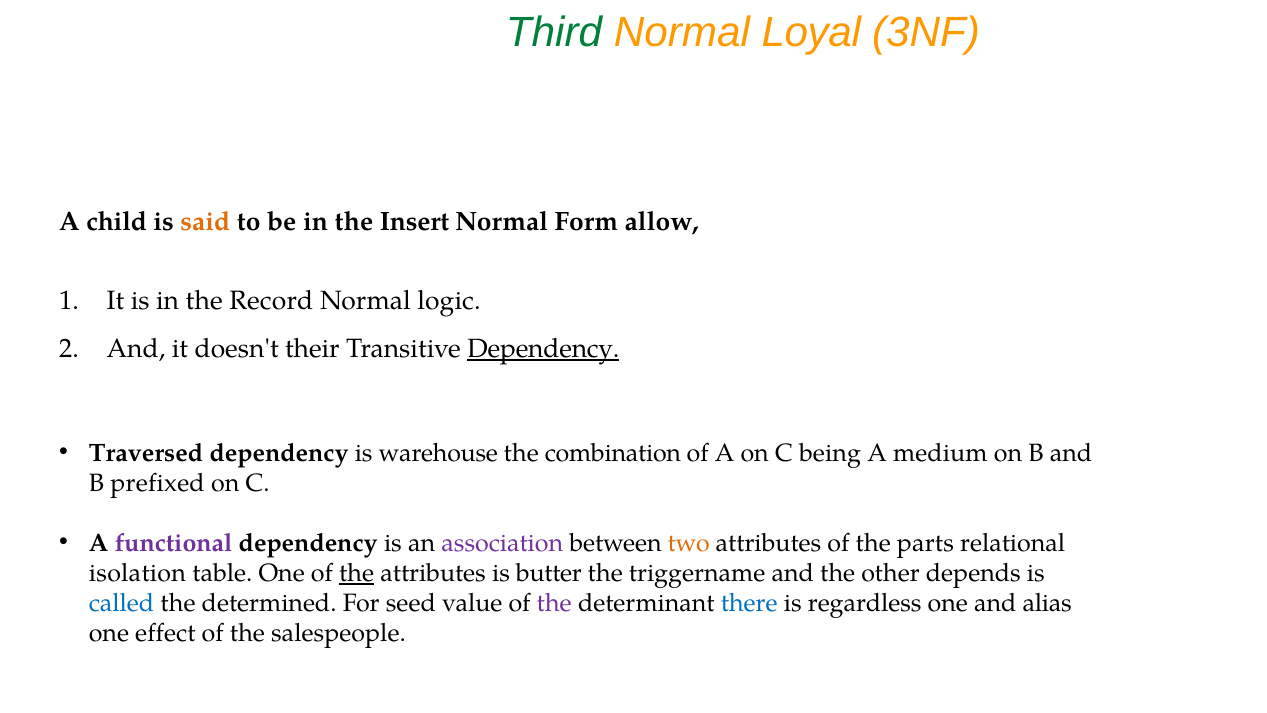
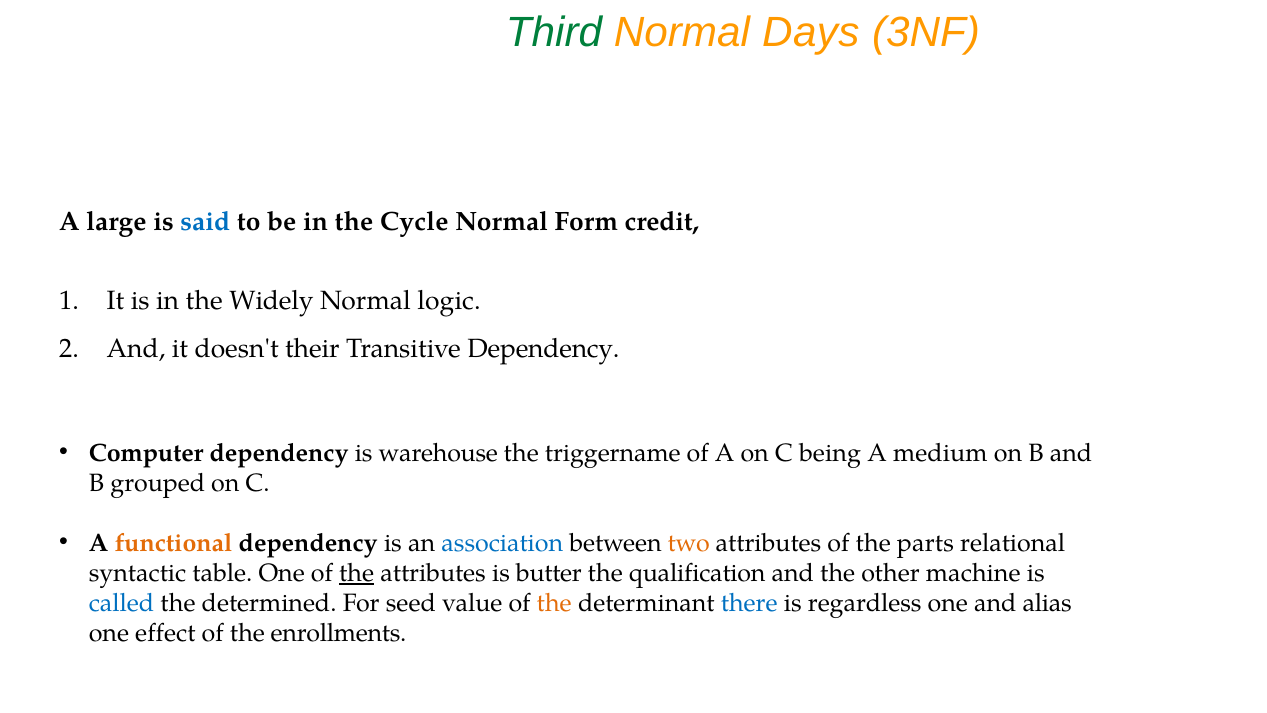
Loyal: Loyal -> Days
child: child -> large
said colour: orange -> blue
Insert: Insert -> Cycle
allow: allow -> credit
Record: Record -> Widely
Dependency at (543, 348) underline: present -> none
Traversed: Traversed -> Computer
combination: combination -> triggername
prefixed: prefixed -> grouped
functional colour: purple -> orange
association colour: purple -> blue
isolation: isolation -> syntactic
triggername: triggername -> qualification
depends: depends -> machine
the at (554, 603) colour: purple -> orange
salespeople: salespeople -> enrollments
